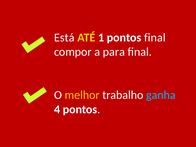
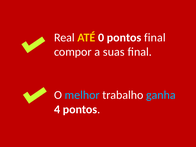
Está: Está -> Real
1: 1 -> 0
para: para -> suas
melhor colour: yellow -> light blue
